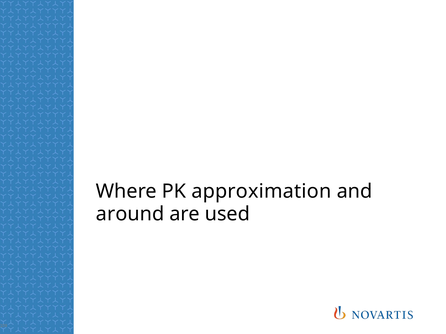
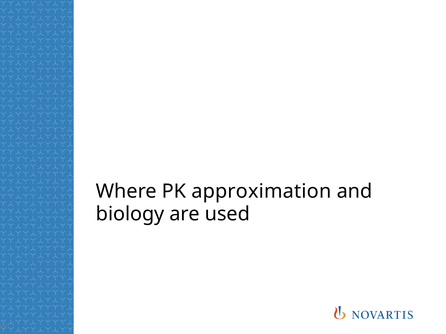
around: around -> biology
